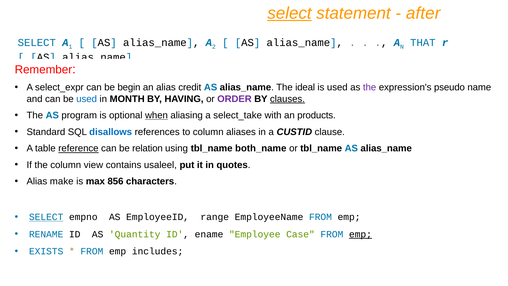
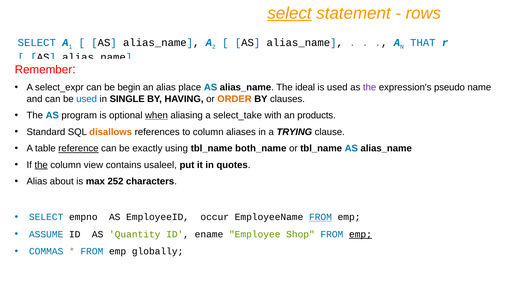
after: after -> rows
credit: credit -> place
MONTH: MONTH -> SINGLE
ORDER colour: purple -> orange
clauses underline: present -> none
disallows colour: blue -> orange
CUSTID: CUSTID -> TRYING
relation: relation -> exactly
the at (41, 165) underline: none -> present
make: make -> about
856: 856 -> 252
SELECT at (46, 217) underline: present -> none
range: range -> occur
FROM at (320, 217) underline: none -> present
RENAME: RENAME -> ASSUME
Case: Case -> Shop
EXISTS: EXISTS -> COMMAS
includes: includes -> globally
